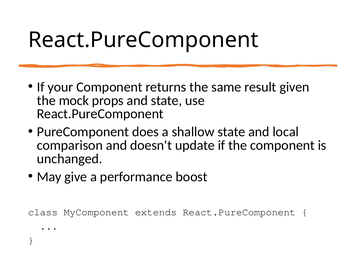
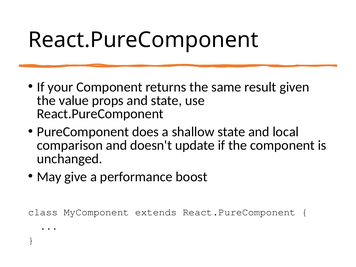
mock: mock -> value
